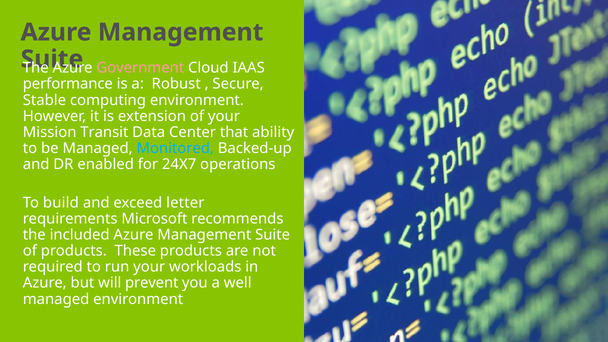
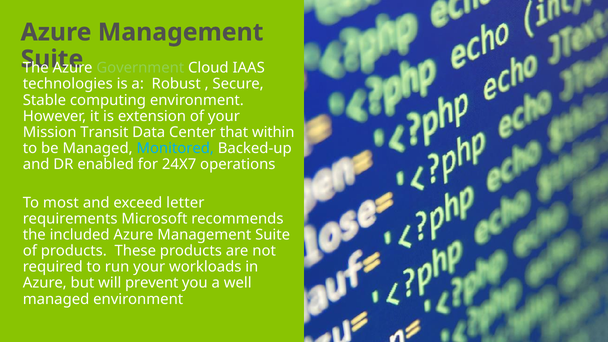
Government colour: pink -> light green
performance: performance -> technologies
ability: ability -> within
build: build -> most
